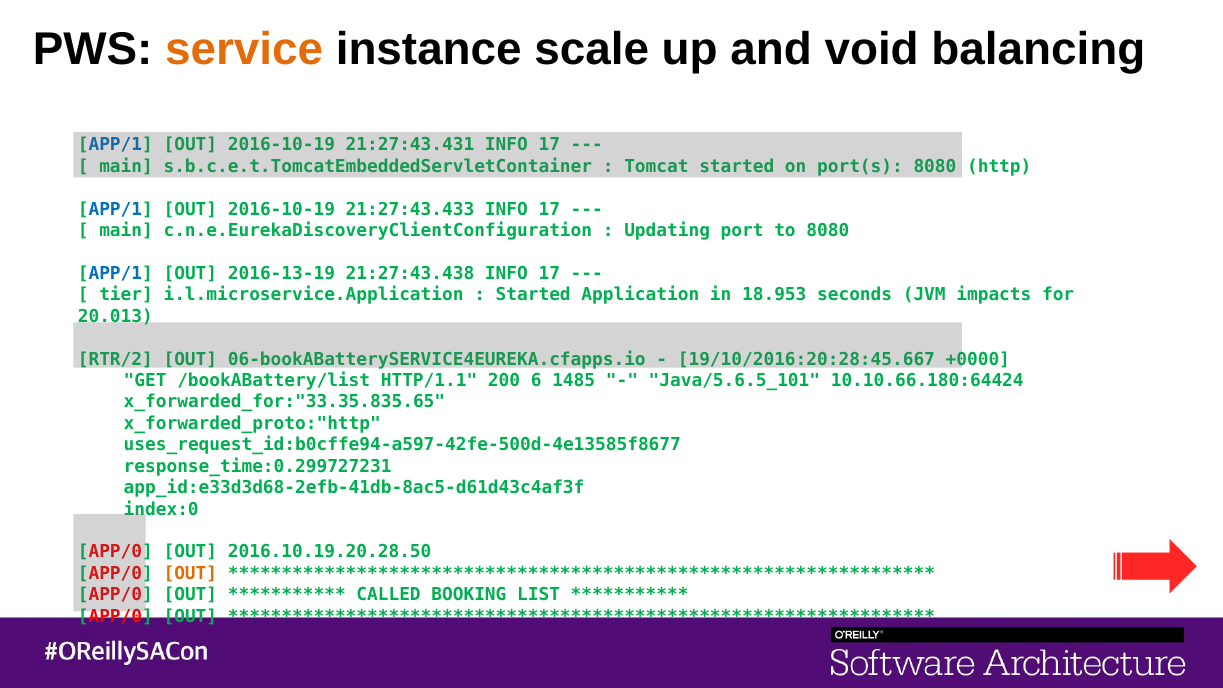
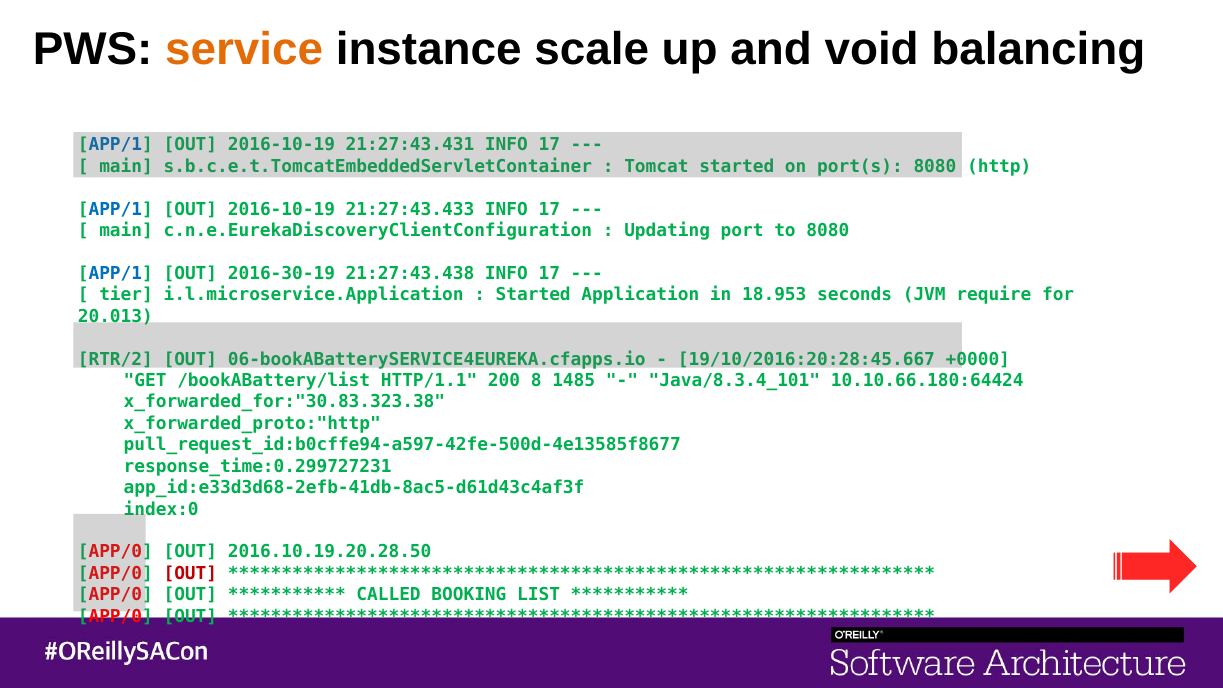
2016-13-19: 2016-13-19 -> 2016-30-19
impacts: impacts -> require
6: 6 -> 8
Java/5.6.5_101: Java/5.6.5_101 -> Java/8.3.4_101
x_forwarded_for:"33.35.835.65: x_forwarded_for:"33.35.835.65 -> x_forwarded_for:"30.83.323.38
uses_request_id:b0cffe94-a597-42fe-500d-4e13585f8677: uses_request_id:b0cffe94-a597-42fe-500d-4e13585f8677 -> pull_request_id:b0cffe94-a597-42fe-500d-4e13585f8677
OUT at (190, 573) colour: orange -> red
